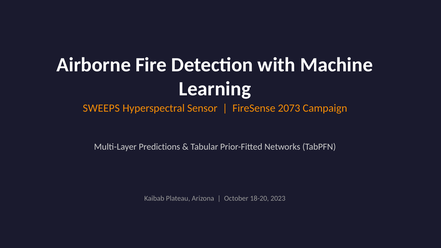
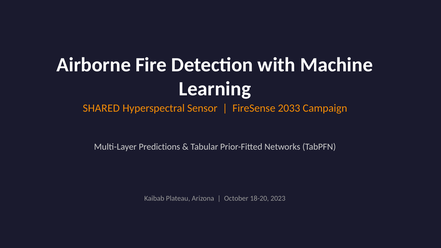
SWEEPS: SWEEPS -> SHARED
2073: 2073 -> 2033
